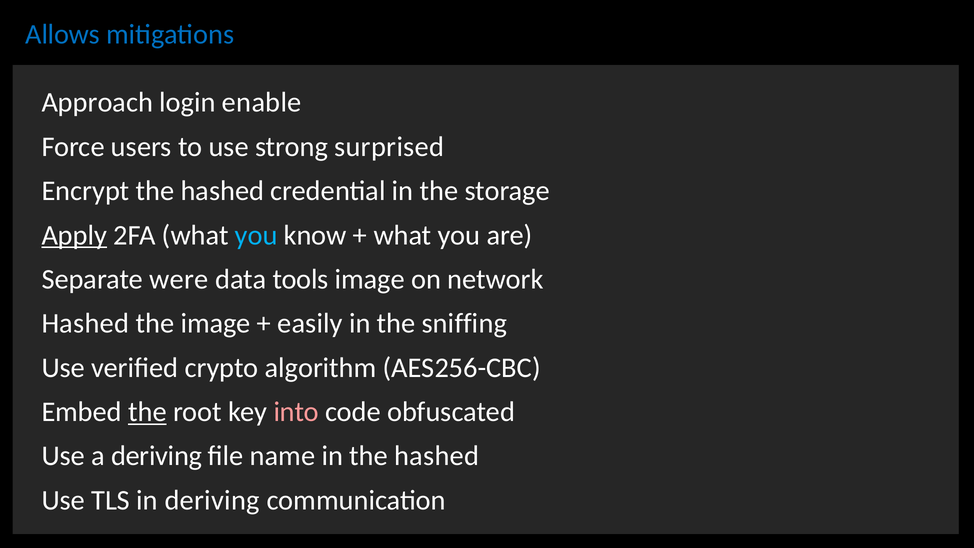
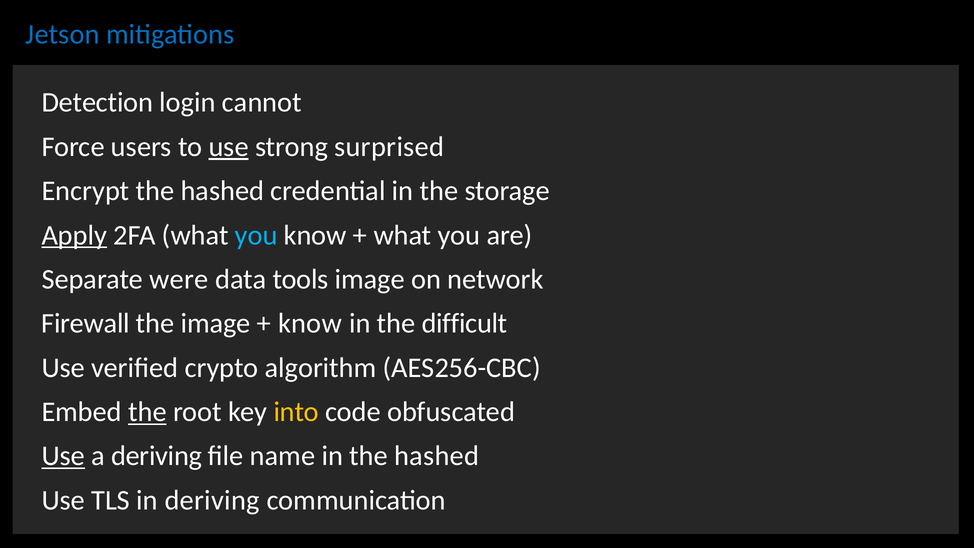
Allows: Allows -> Jetson
Approach: Approach -> Detection
enable: enable -> cannot
use at (229, 147) underline: none -> present
Hashed at (85, 323): Hashed -> Firewall
easily at (310, 323): easily -> know
sniffing: sniffing -> difficult
into colour: pink -> yellow
Use at (63, 456) underline: none -> present
